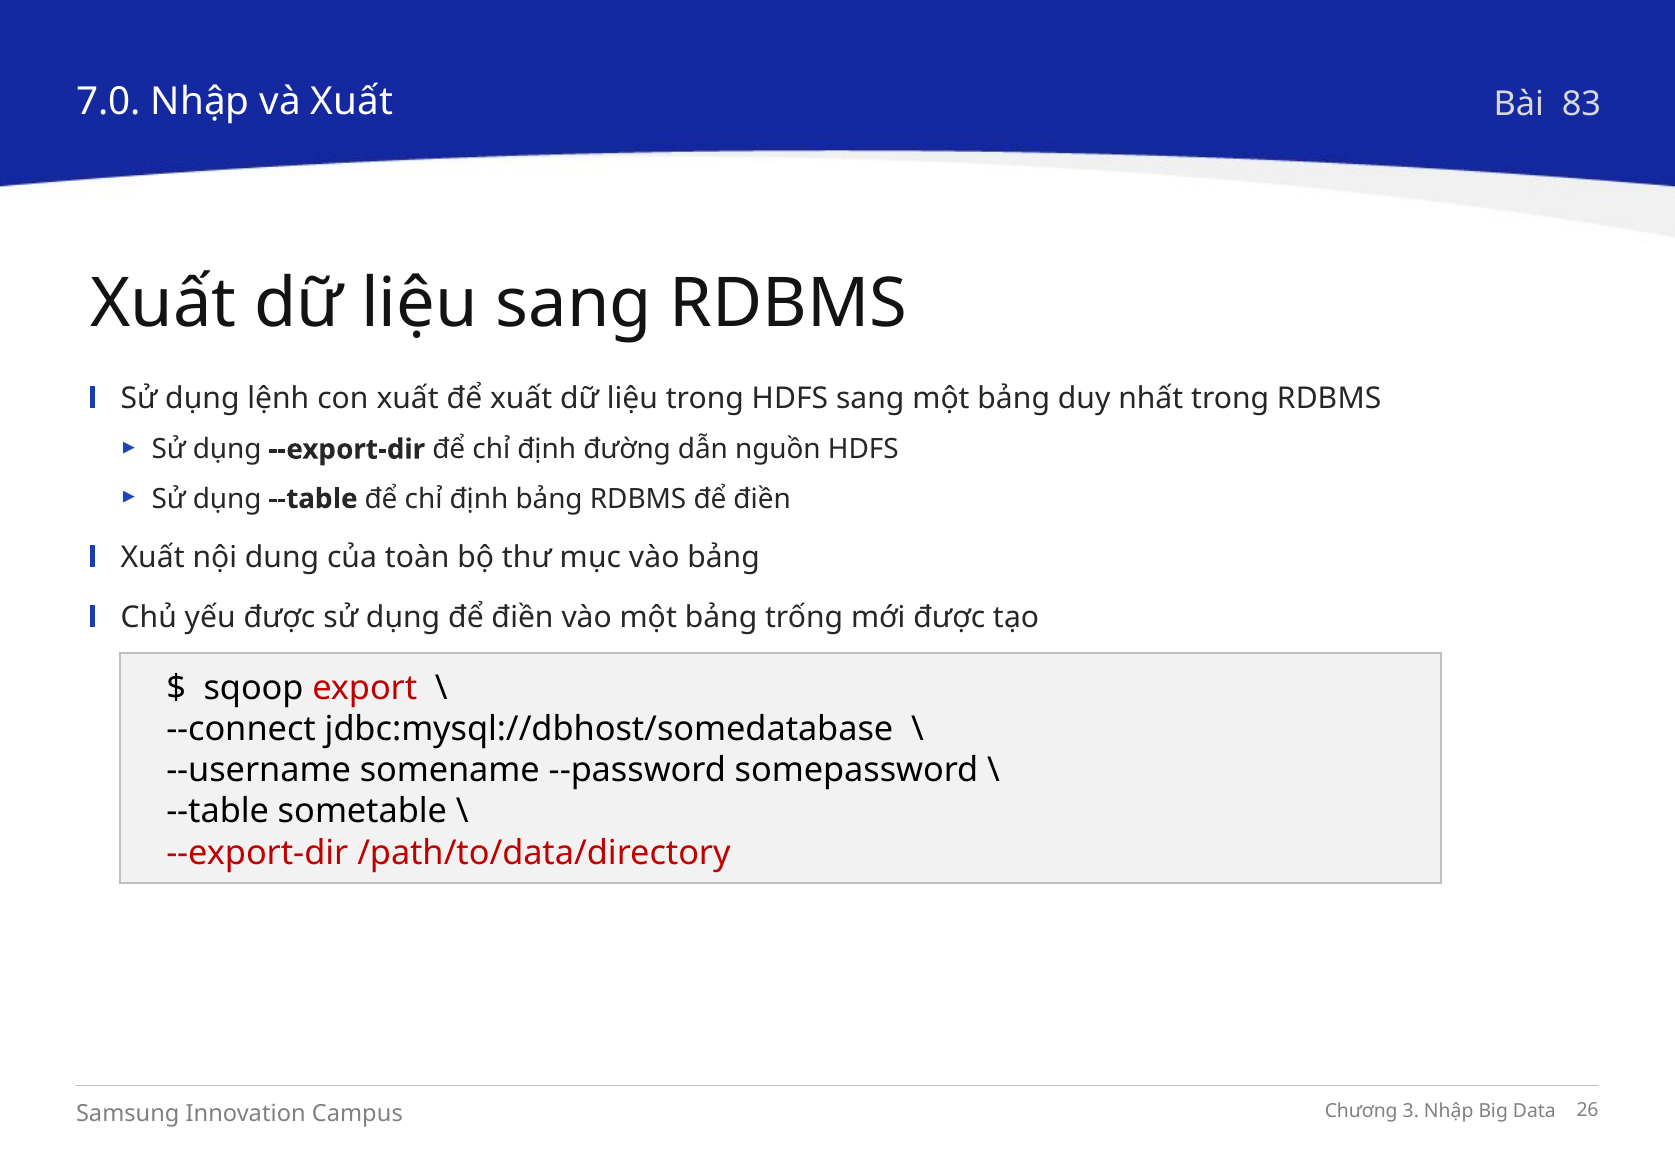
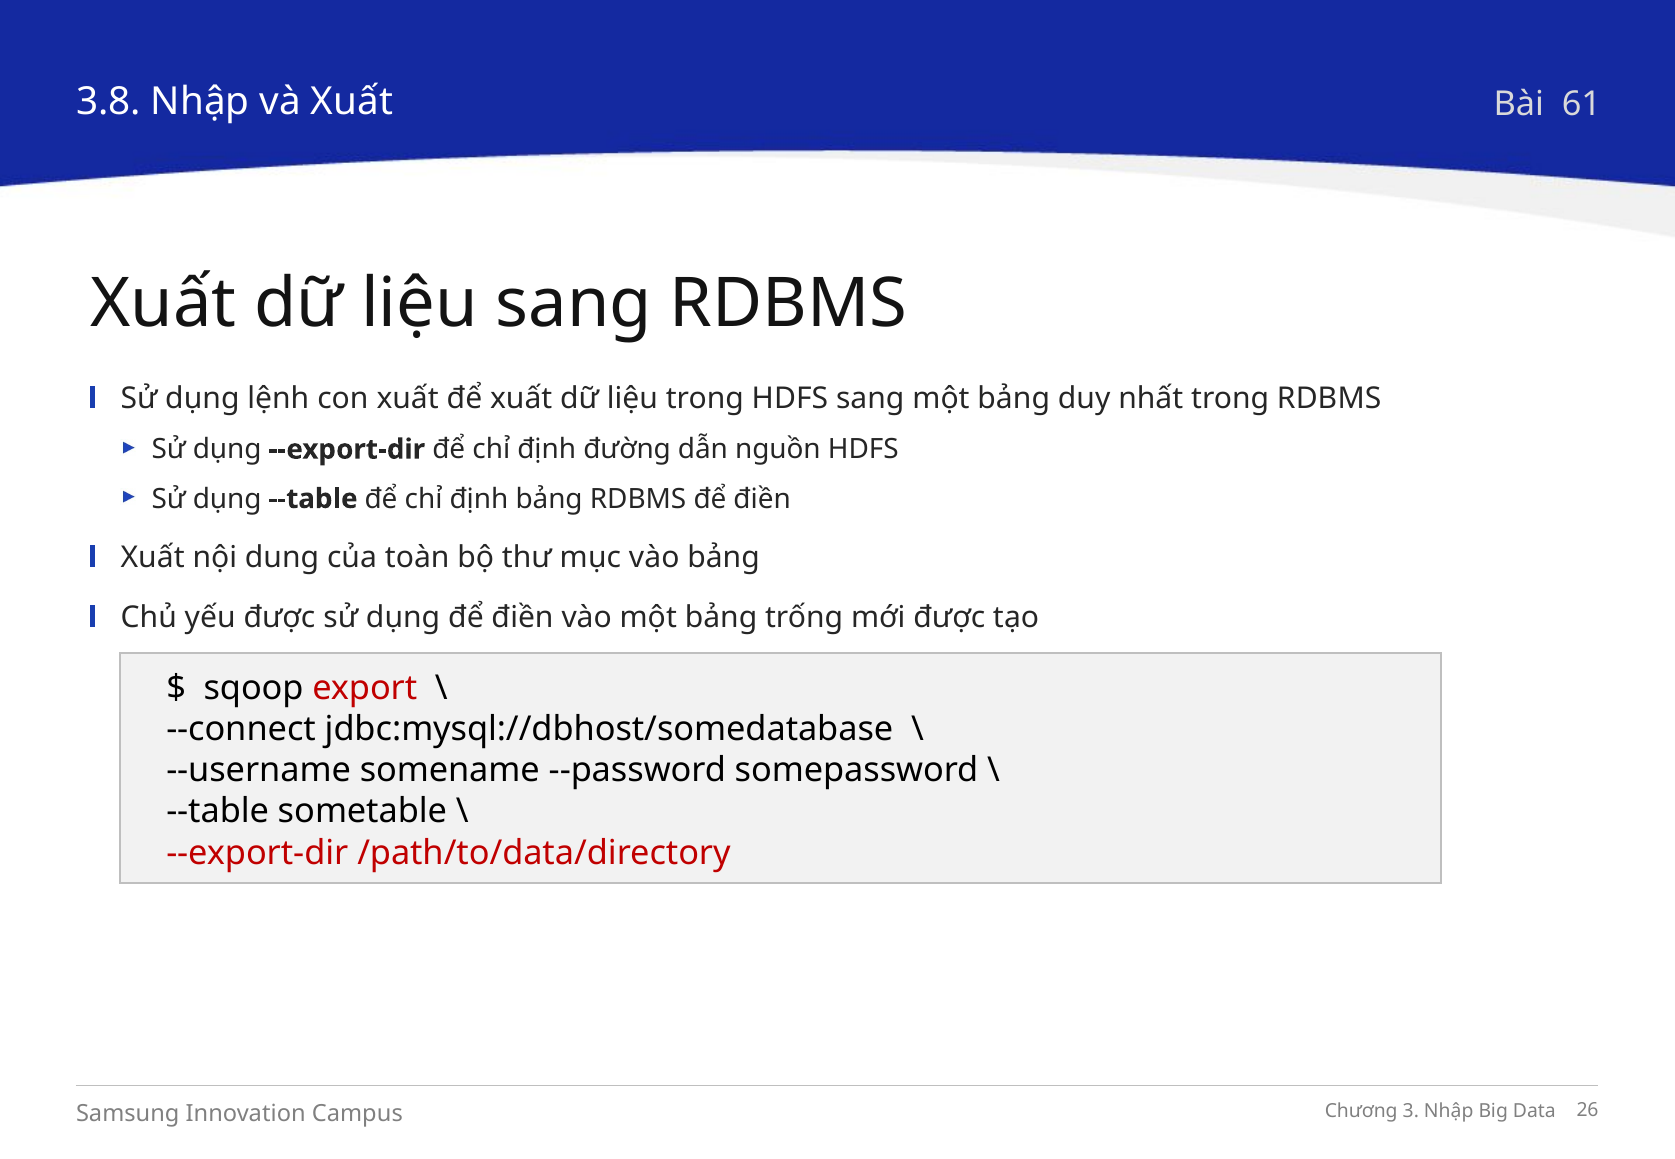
7.0: 7.0 -> 3.8
83: 83 -> 61
